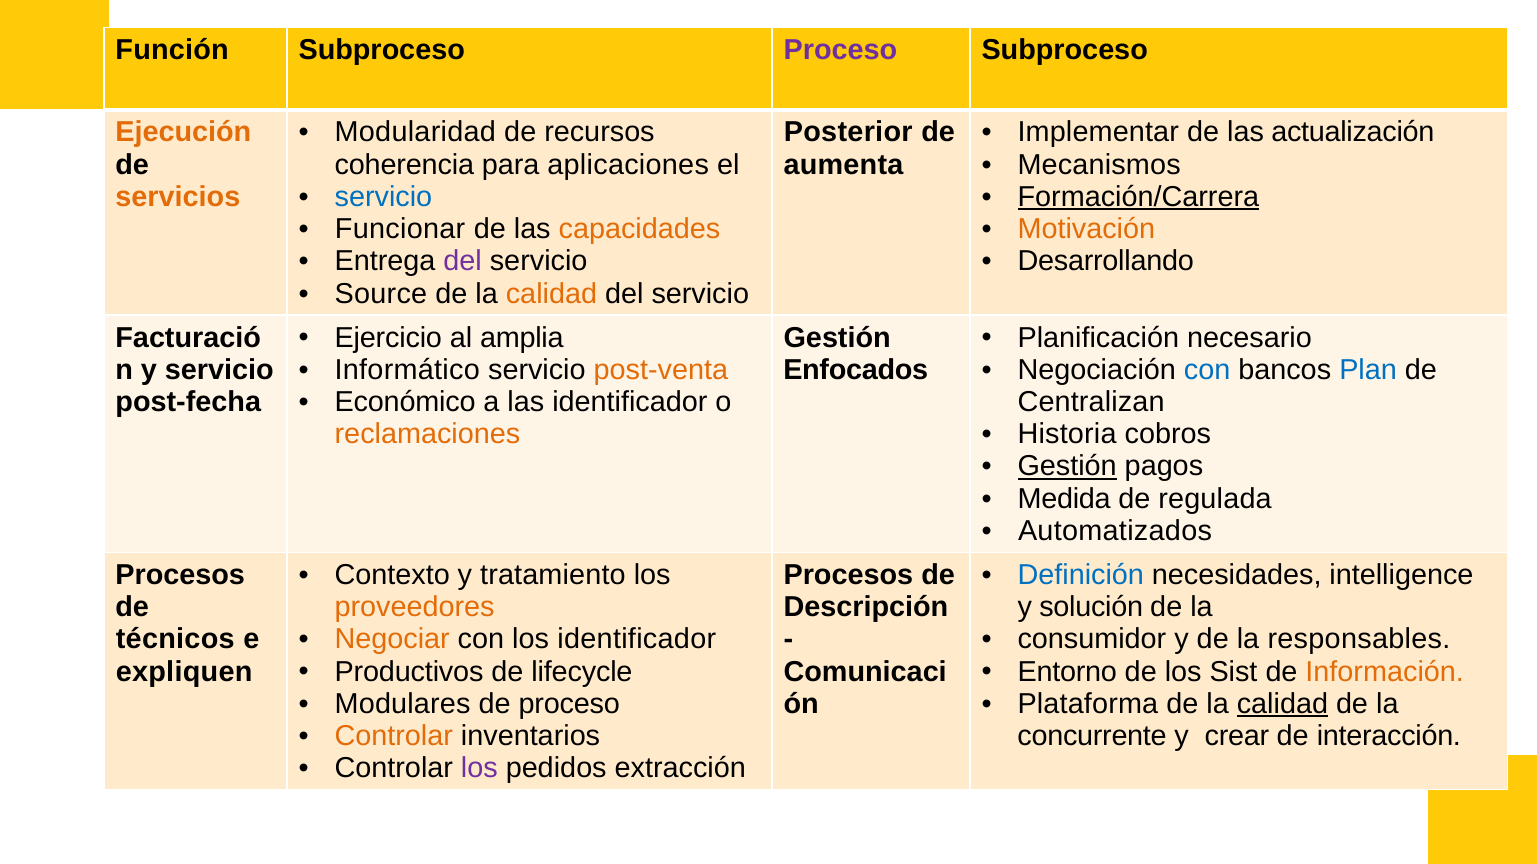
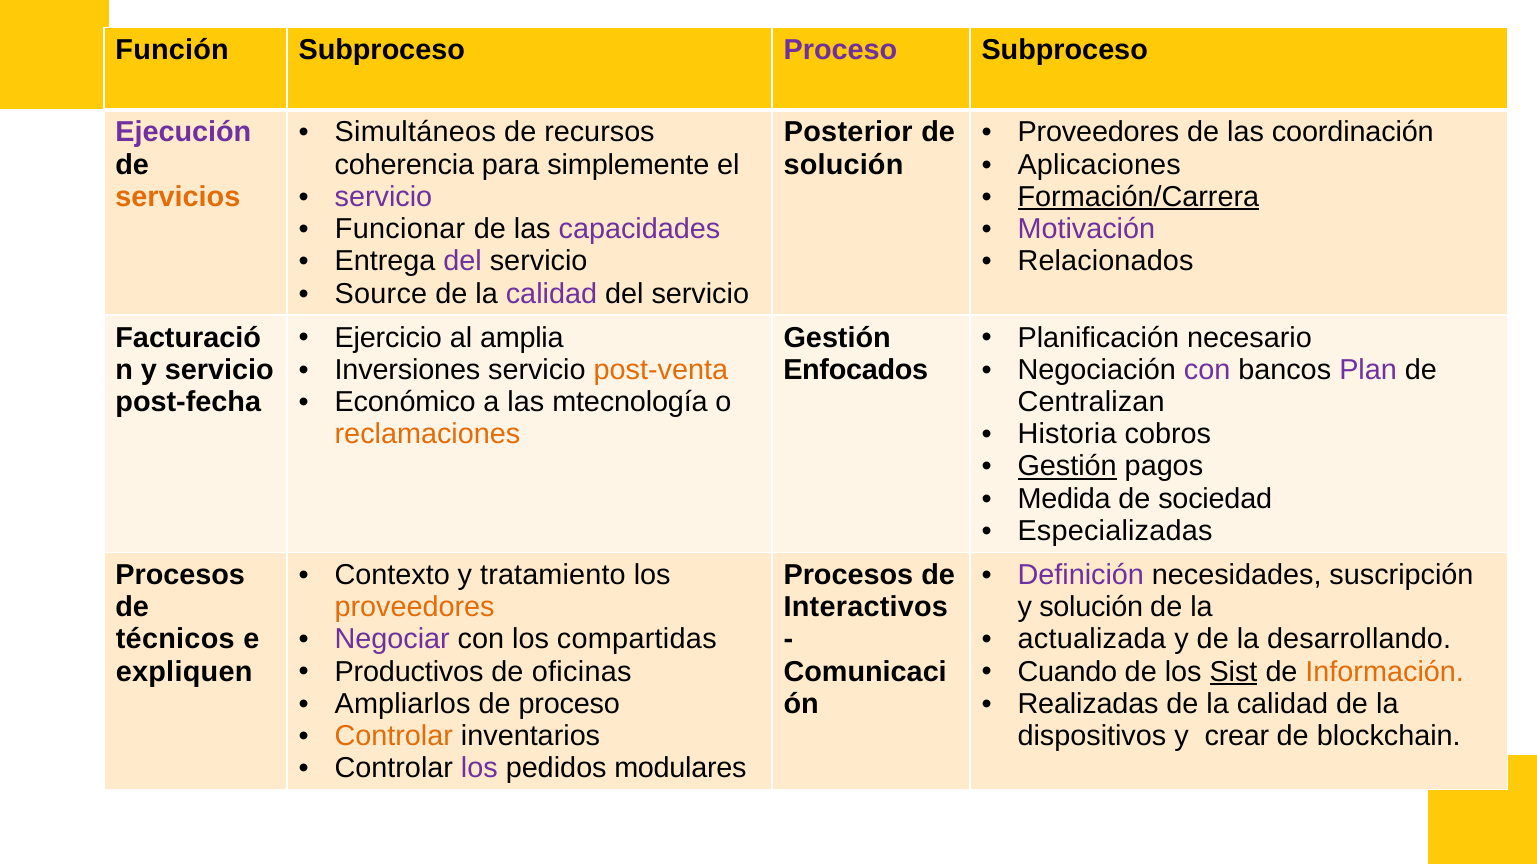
Ejecución colour: orange -> purple
Modularidad: Modularidad -> Simultáneos
Implementar at (1098, 133): Implementar -> Proveedores
actualización: actualización -> coordinación
Mecanismos: Mecanismos -> Aplicaciones
aplicaciones: aplicaciones -> simplemente
aumenta at (843, 165): aumenta -> solución
servicio at (383, 197) colour: blue -> purple
capacidades colour: orange -> purple
Motivación colour: orange -> purple
Desarrollando: Desarrollando -> Relacionados
calidad at (551, 294) colour: orange -> purple
Informático: Informático -> Inversiones
con at (1207, 370) colour: blue -> purple
Plan colour: blue -> purple
las identificador: identificador -> mtecnología
regulada: regulada -> sociedad
Automatizados: Automatizados -> Especializadas
Definición colour: blue -> purple
intelligence: intelligence -> suscripción
Descripción: Descripción -> Interactivos
Negociar colour: orange -> purple
los identificador: identificador -> compartidas
consumidor: consumidor -> actualizada
responsables: responsables -> desarrollando
lifecycle: lifecycle -> oficinas
Entorno: Entorno -> Cuando
Sist underline: none -> present
Modulares: Modulares -> Ampliarlos
Plataforma: Plataforma -> Realizadas
calidad at (1282, 704) underline: present -> none
concurrente: concurrente -> dispositivos
interacción: interacción -> blockchain
extracción: extracción -> modulares
